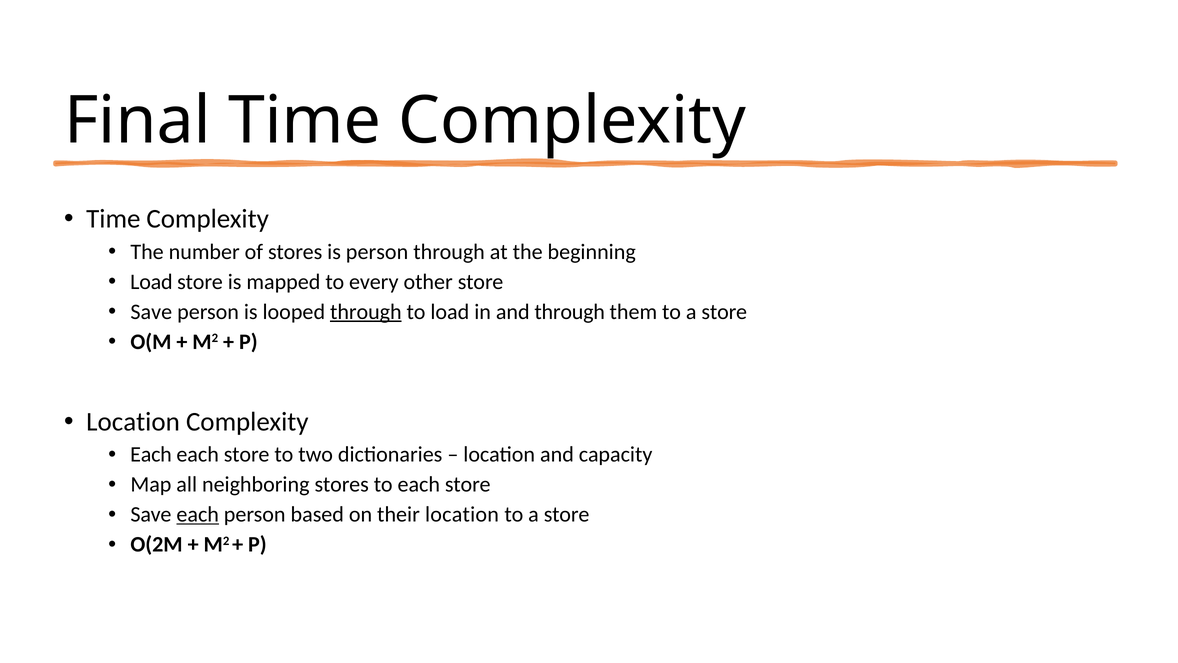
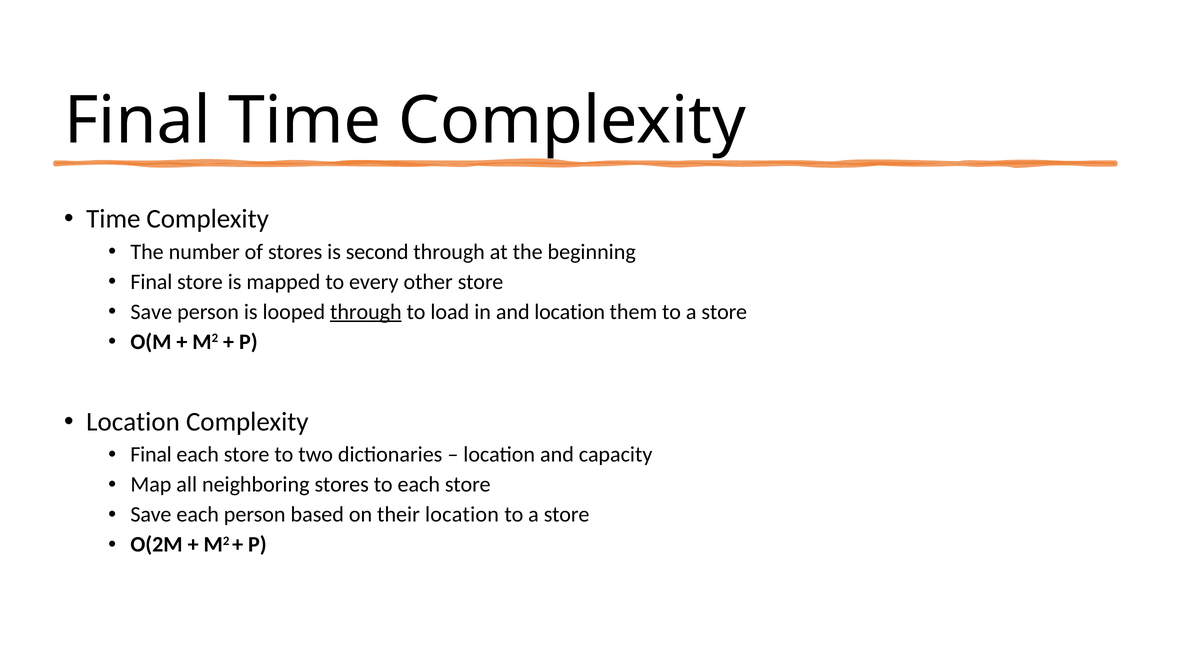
is person: person -> second
Load at (151, 282): Load -> Final
and through: through -> location
Each at (151, 454): Each -> Final
each at (198, 514) underline: present -> none
